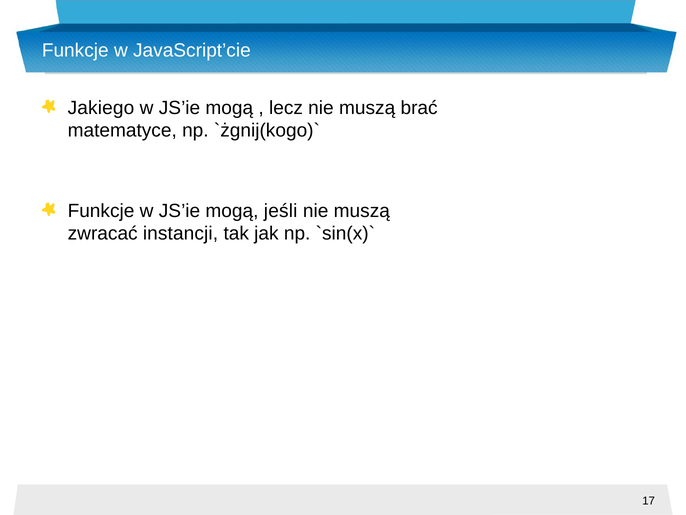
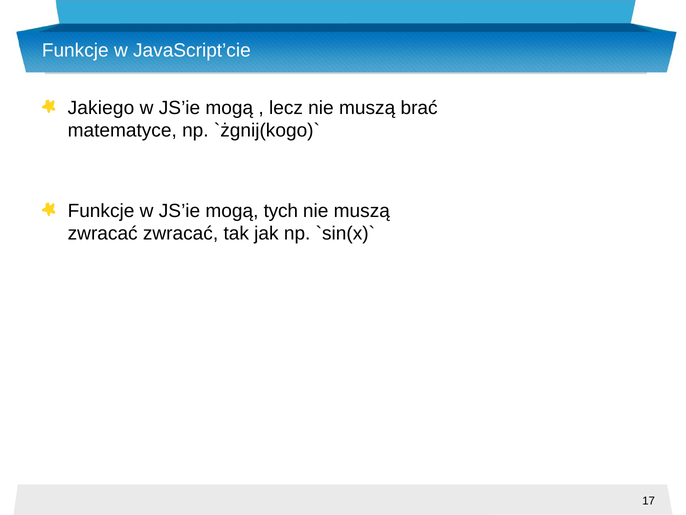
jeśli: jeśli -> tych
zwracać instancji: instancji -> zwracać
